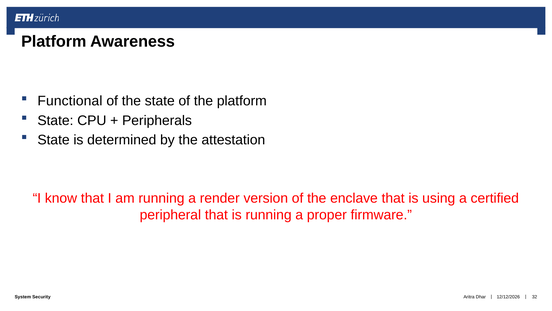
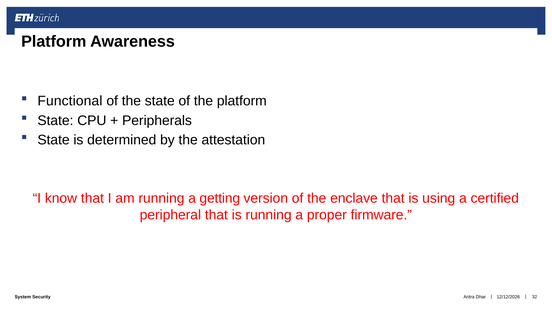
render: render -> getting
